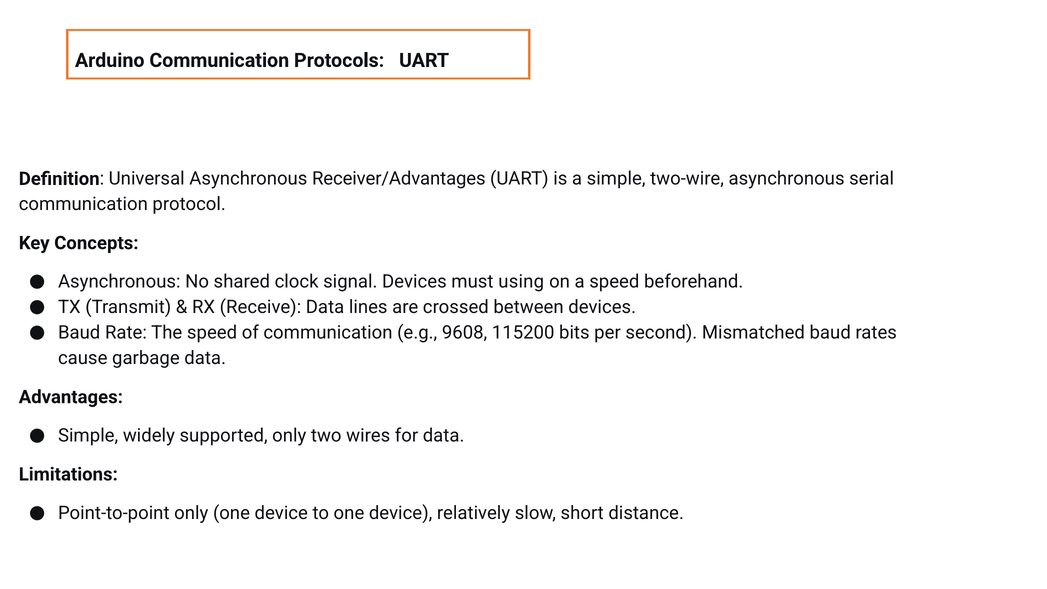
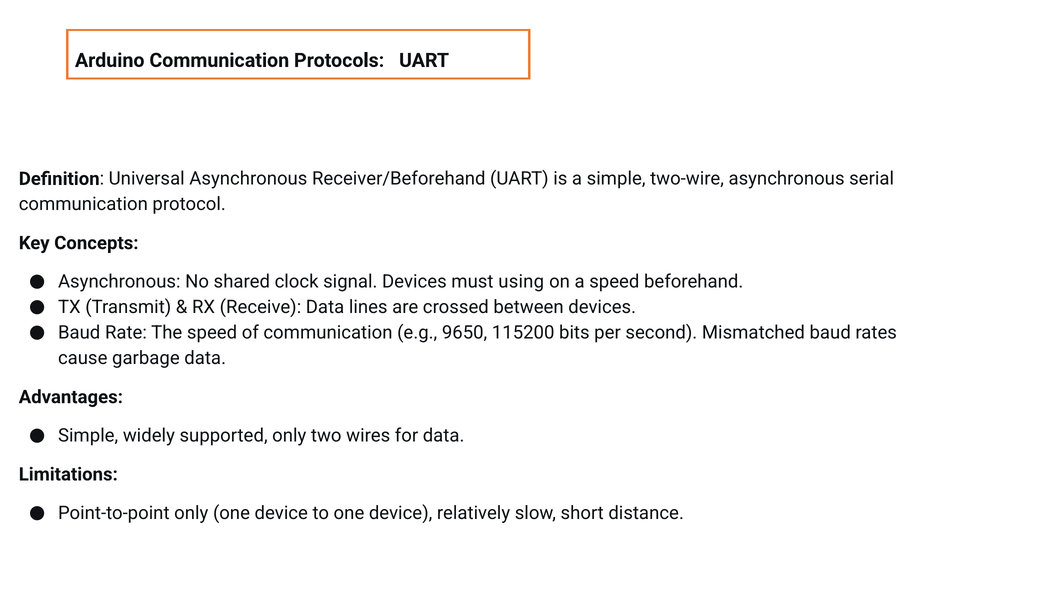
Receiver/Advantages: Receiver/Advantages -> Receiver/Beforehand
9608: 9608 -> 9650
